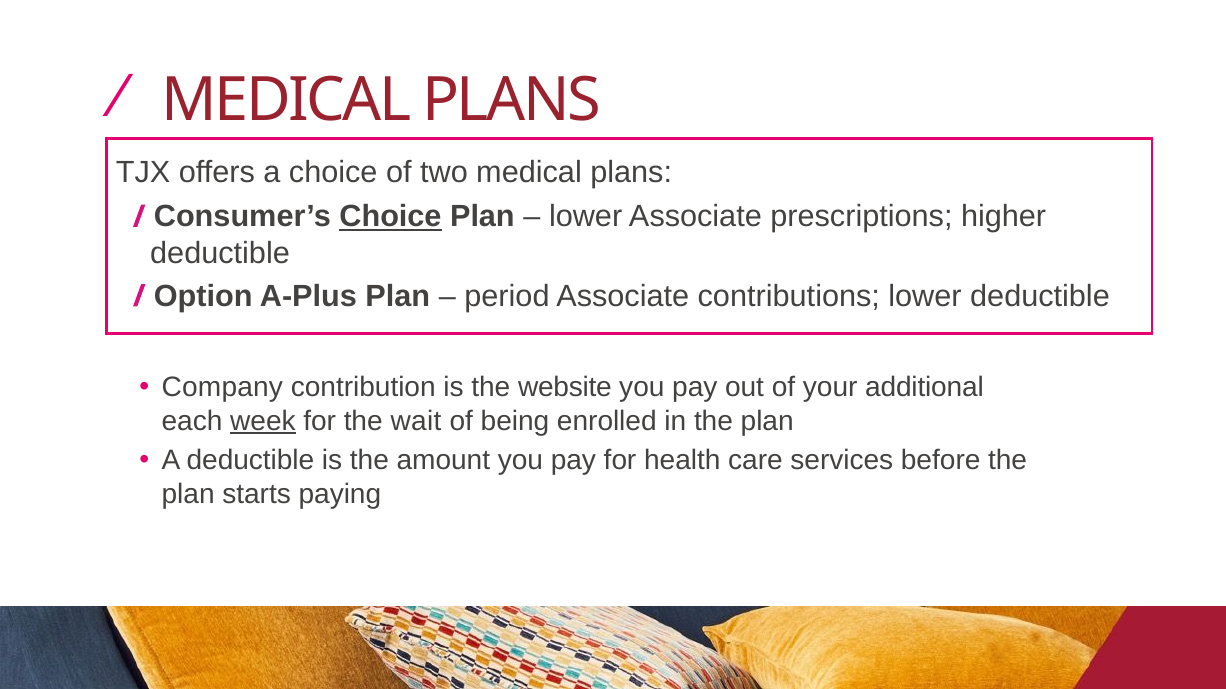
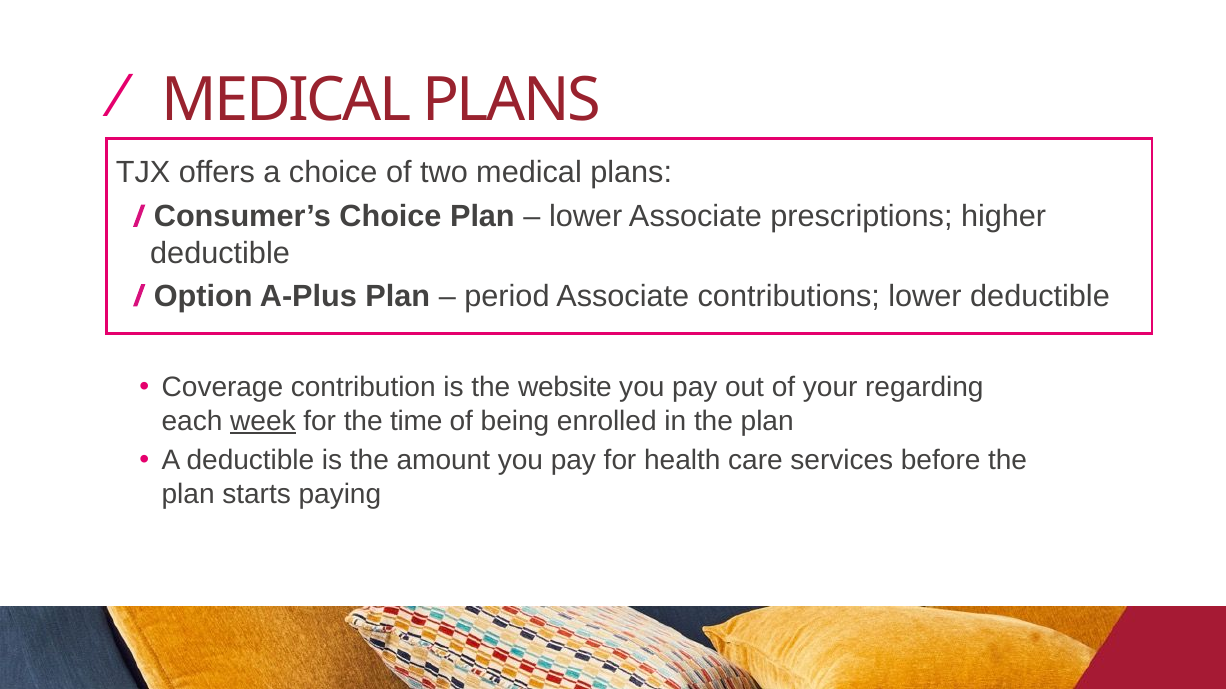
Choice at (390, 217) underline: present -> none
Company: Company -> Coverage
additional: additional -> regarding
wait: wait -> time
